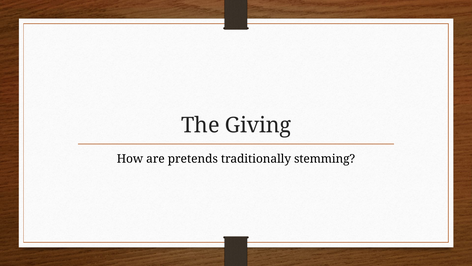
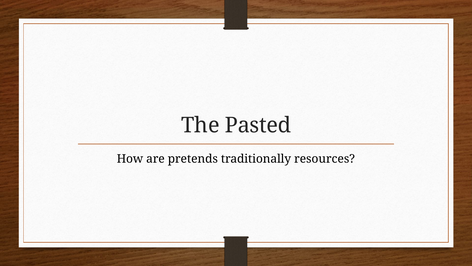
Giving: Giving -> Pasted
stemming: stemming -> resources
